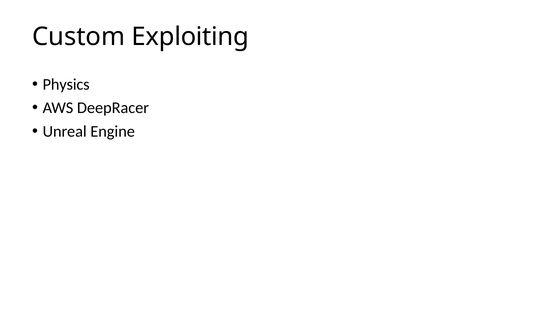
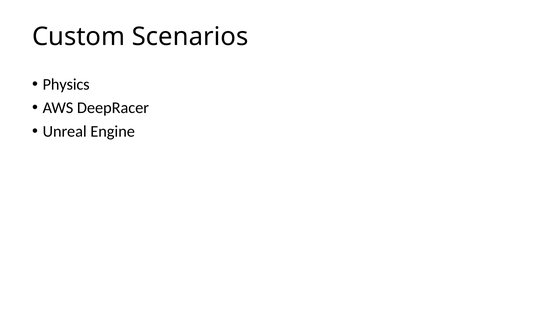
Exploiting: Exploiting -> Scenarios
